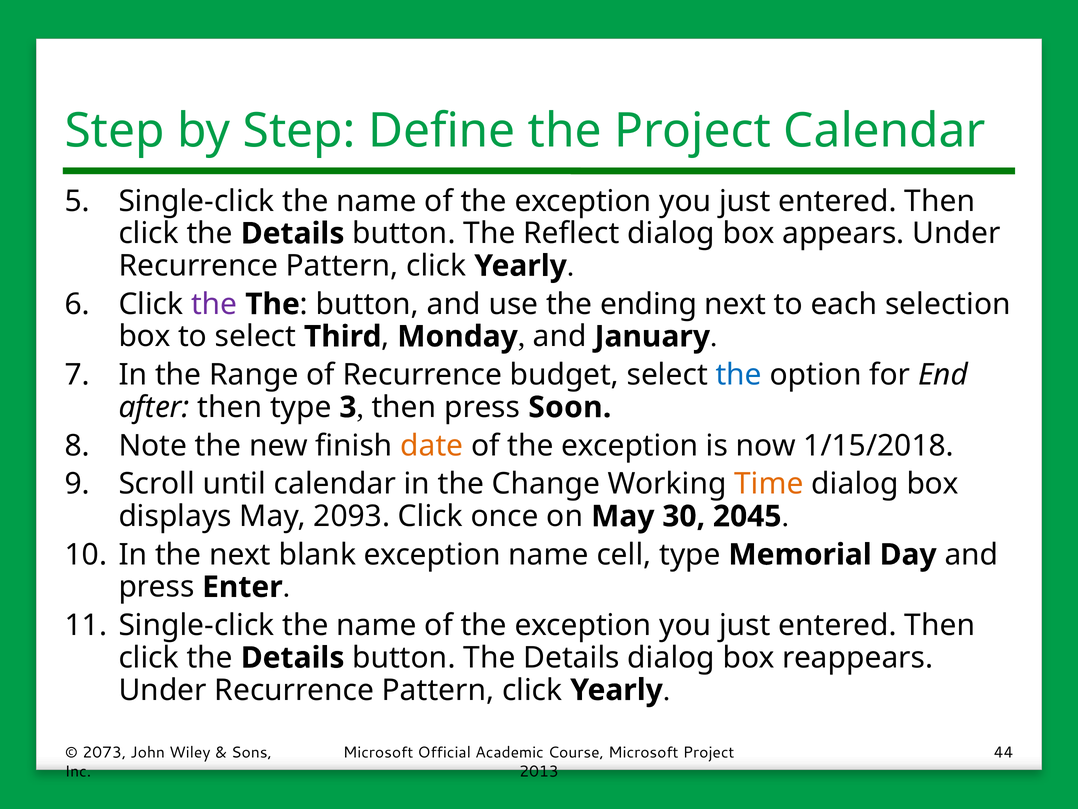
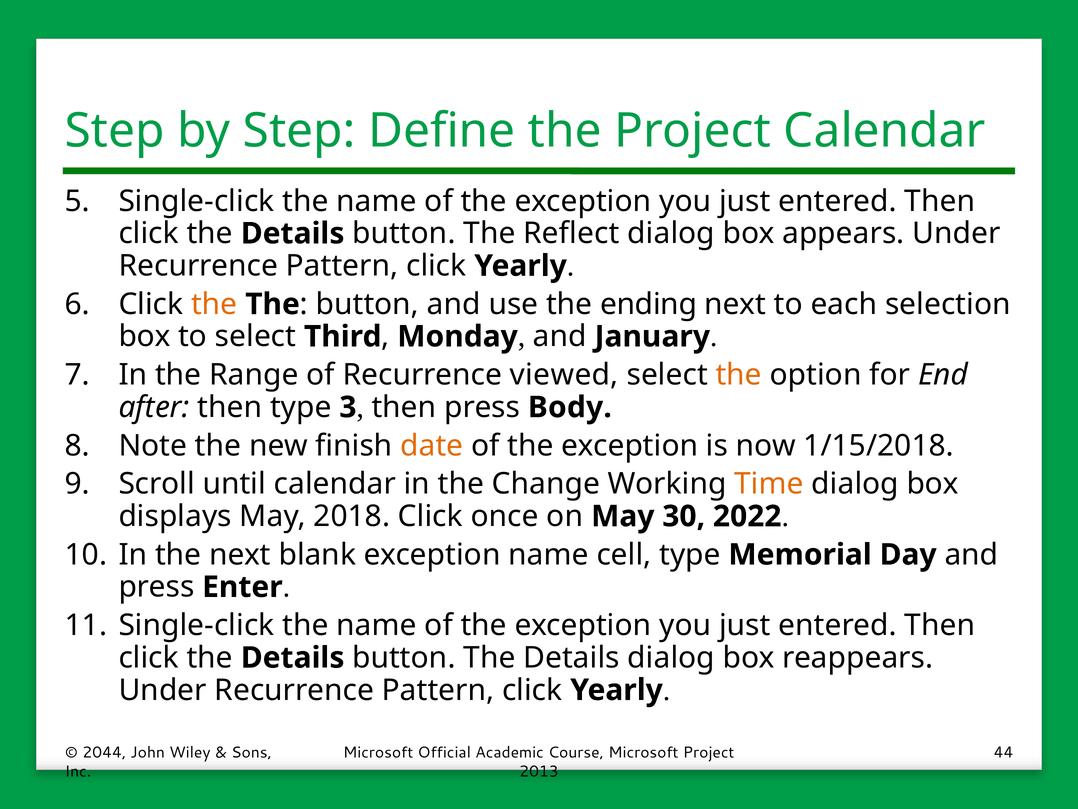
the at (214, 304) colour: purple -> orange
budget: budget -> viewed
the at (739, 375) colour: blue -> orange
Soon: Soon -> Body
2093: 2093 -> 2018
2045: 2045 -> 2022
2073: 2073 -> 2044
